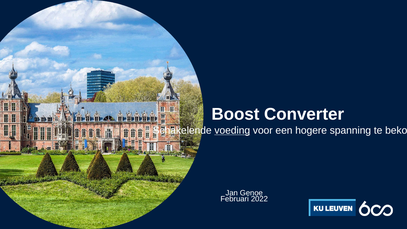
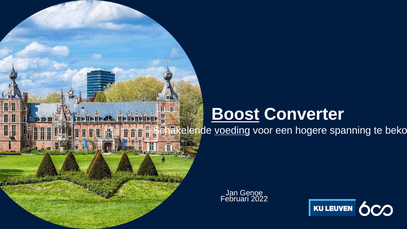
Boost underline: none -> present
